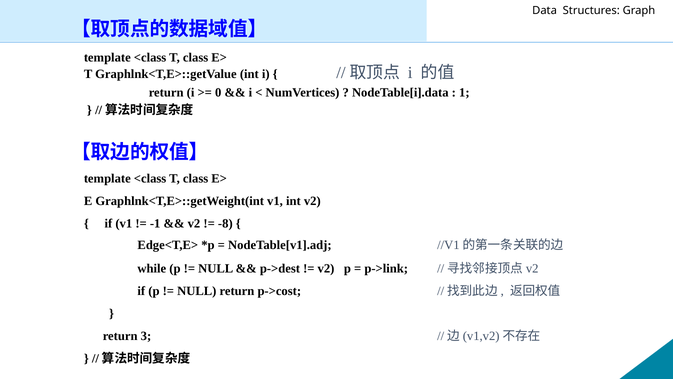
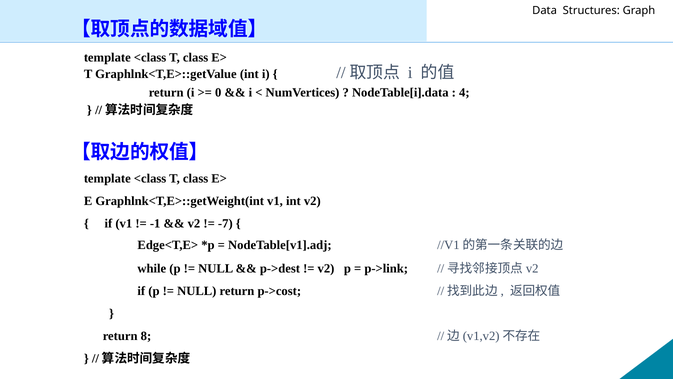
1: 1 -> 4
-8: -8 -> -7
3: 3 -> 8
